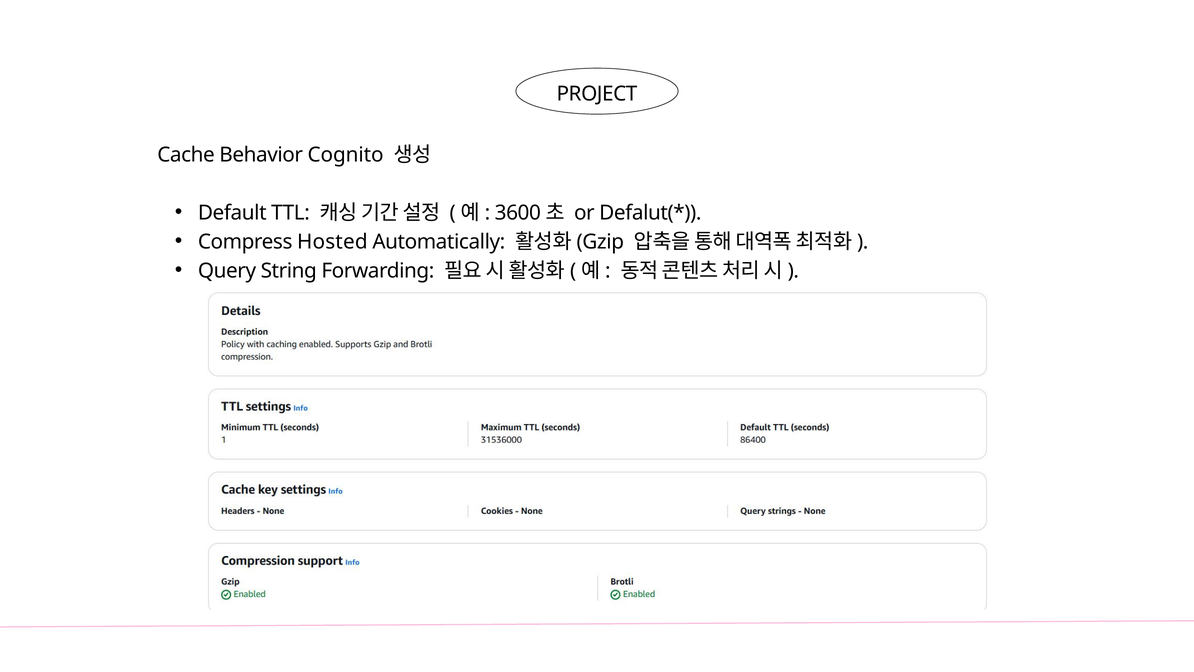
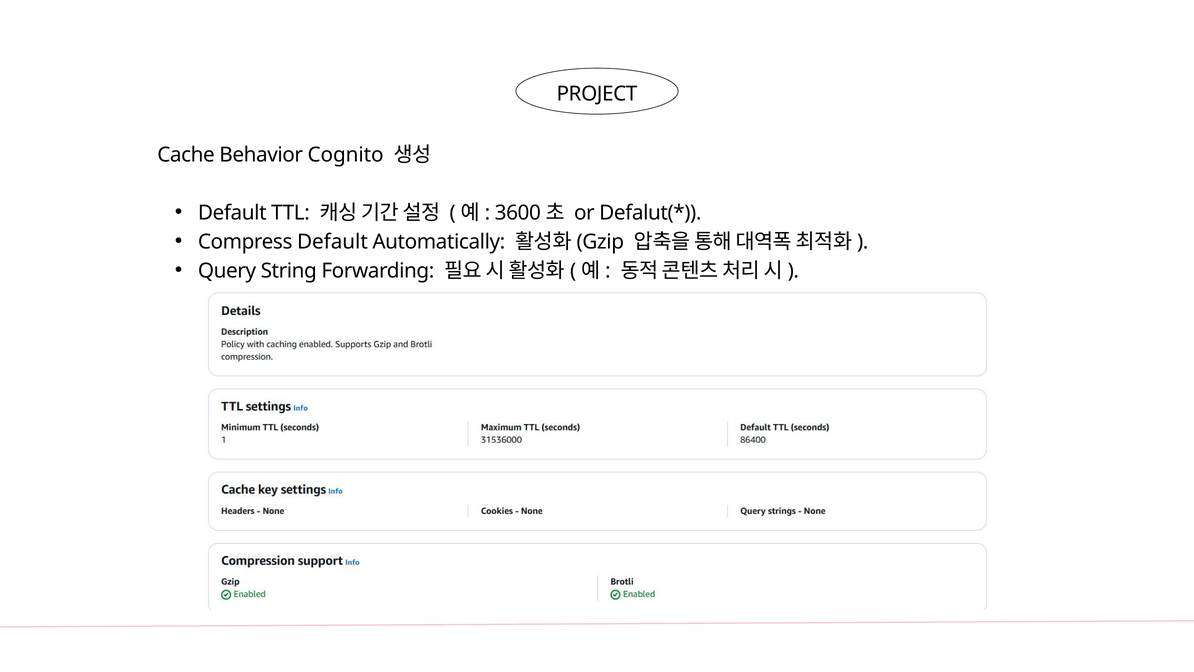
Compress Hosted: Hosted -> Default
